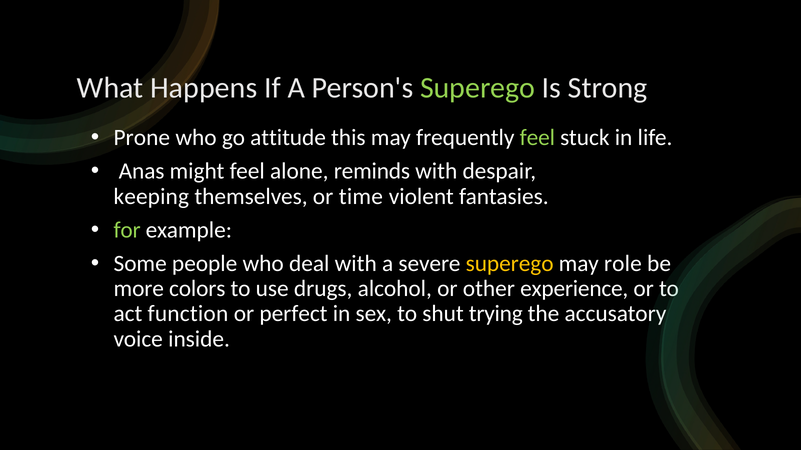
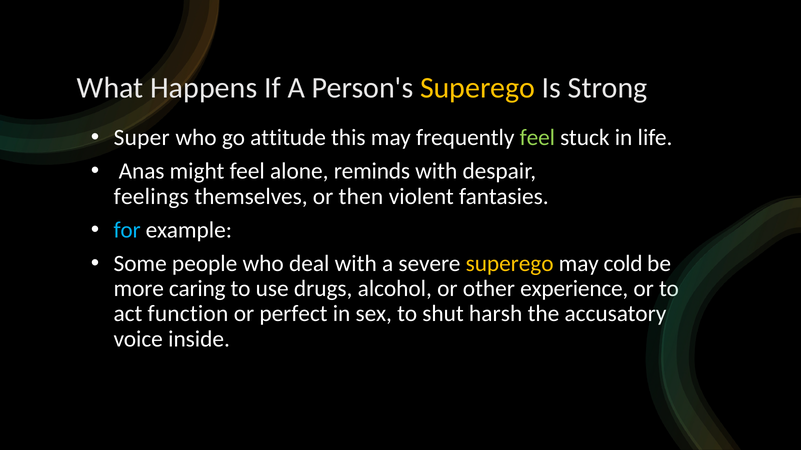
Superego at (478, 88) colour: light green -> yellow
Prone: Prone -> Super
keeping: keeping -> feelings
time: time -> then
for colour: light green -> light blue
role: role -> cold
colors: colors -> caring
trying: trying -> harsh
